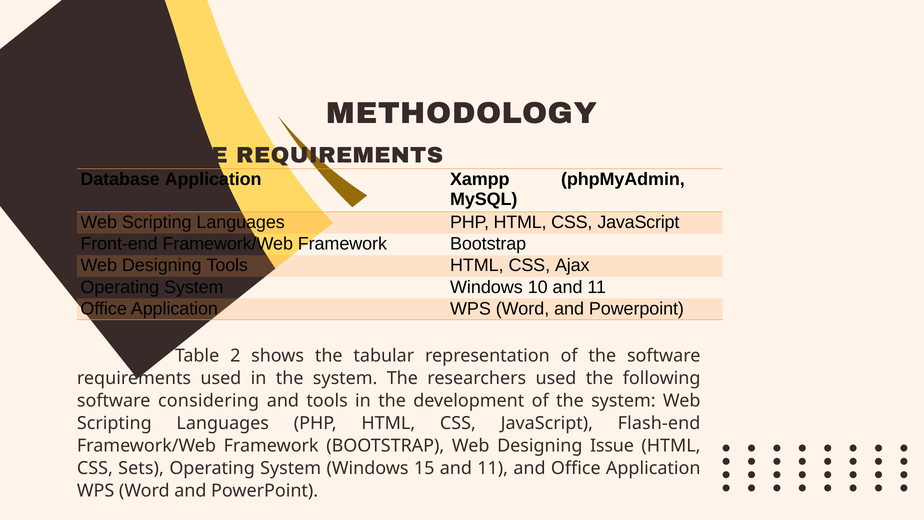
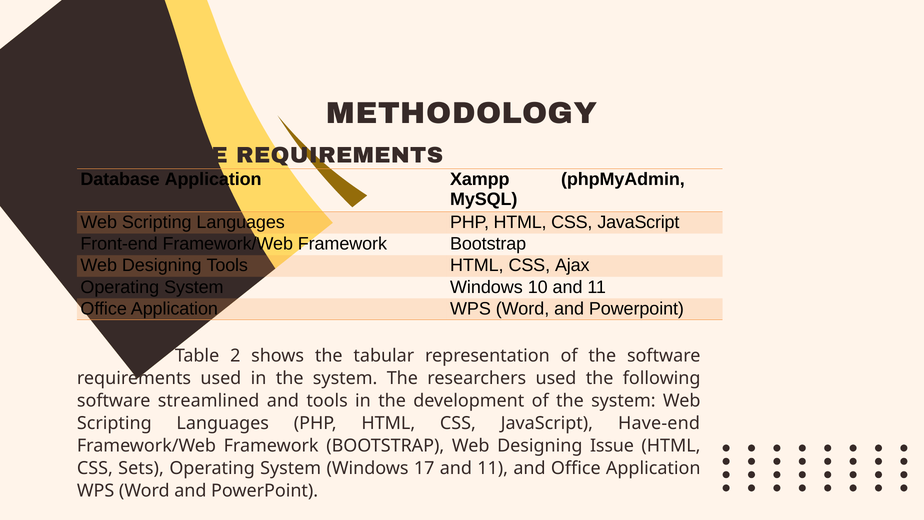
considering: considering -> streamlined
Flash-end: Flash-end -> Have-end
15: 15 -> 17
